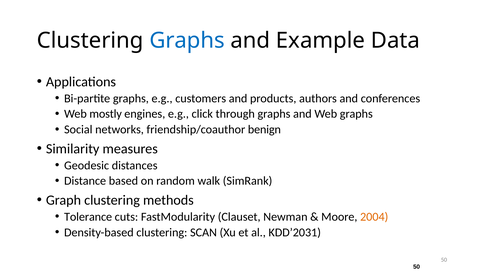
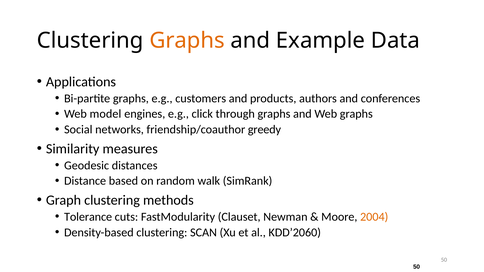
Graphs at (187, 41) colour: blue -> orange
mostly: mostly -> model
benign: benign -> greedy
KDD’2031: KDD’2031 -> KDD’2060
